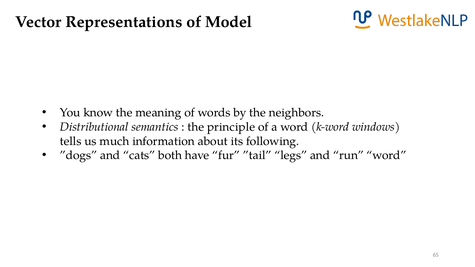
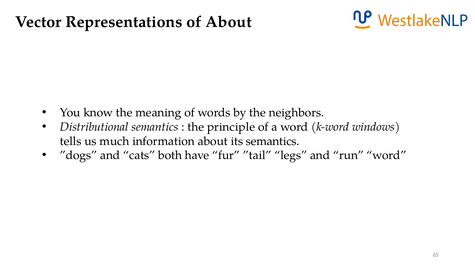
of Model: Model -> About
its following: following -> semantics
